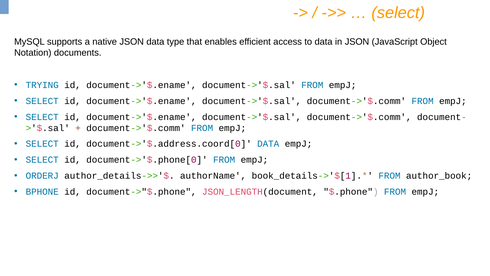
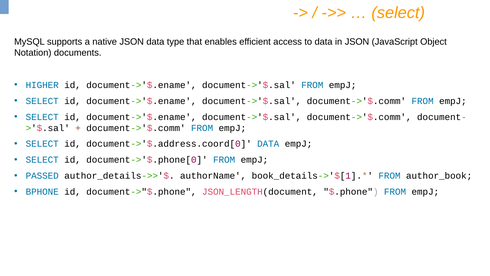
TRYING: TRYING -> HIGHER
ORDERJ: ORDERJ -> PASSED
